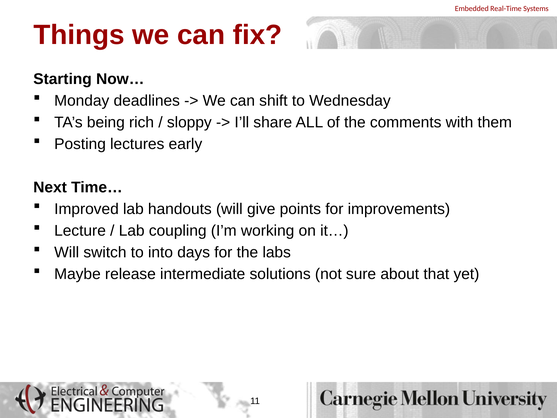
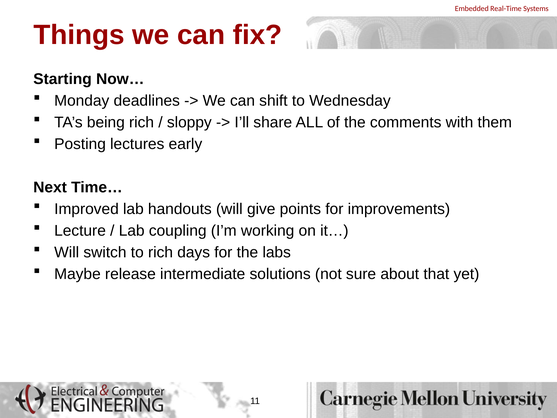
to into: into -> rich
